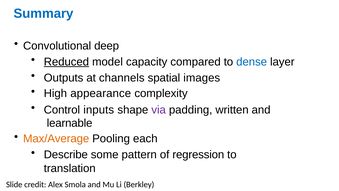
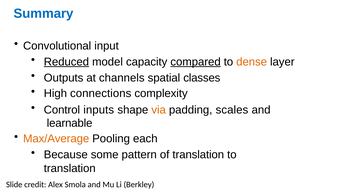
deep: deep -> input
compared underline: none -> present
dense colour: blue -> orange
images: images -> classes
appearance: appearance -> connections
via colour: purple -> orange
written: written -> scales
Describe: Describe -> Because
of regression: regression -> translation
